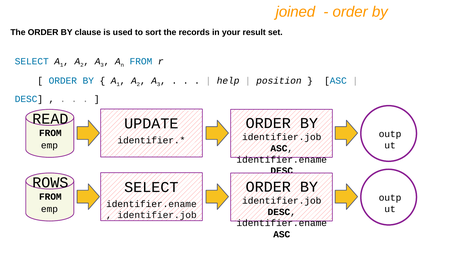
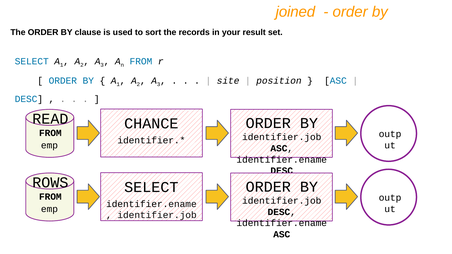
help: help -> site
UPDATE: UPDATE -> CHANCE
